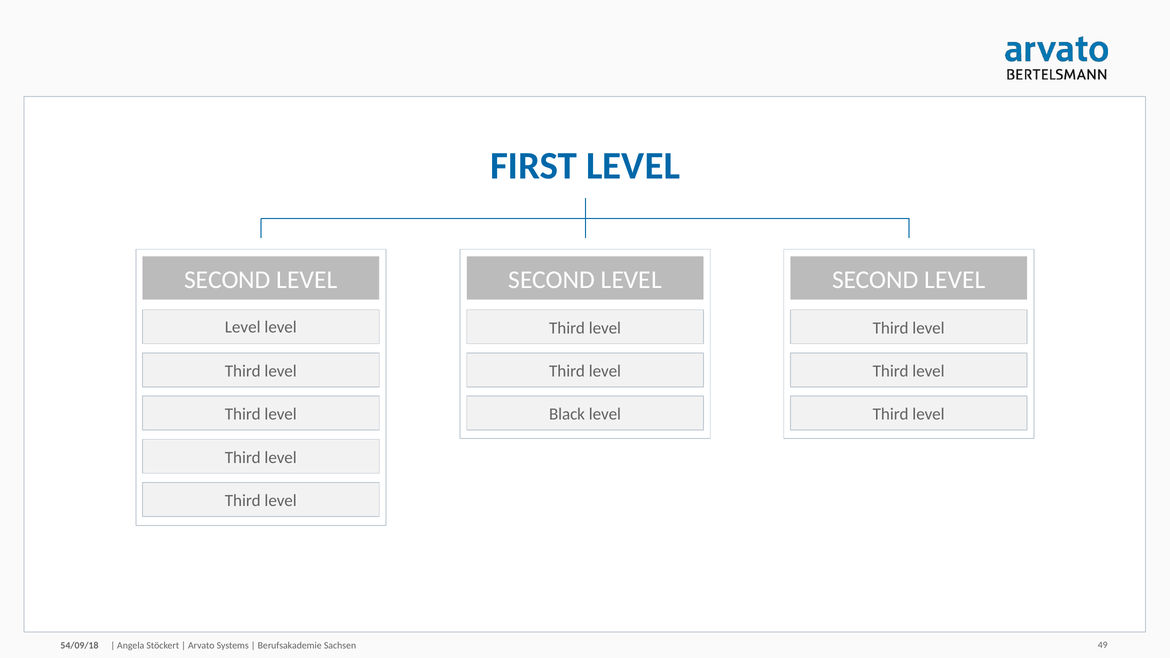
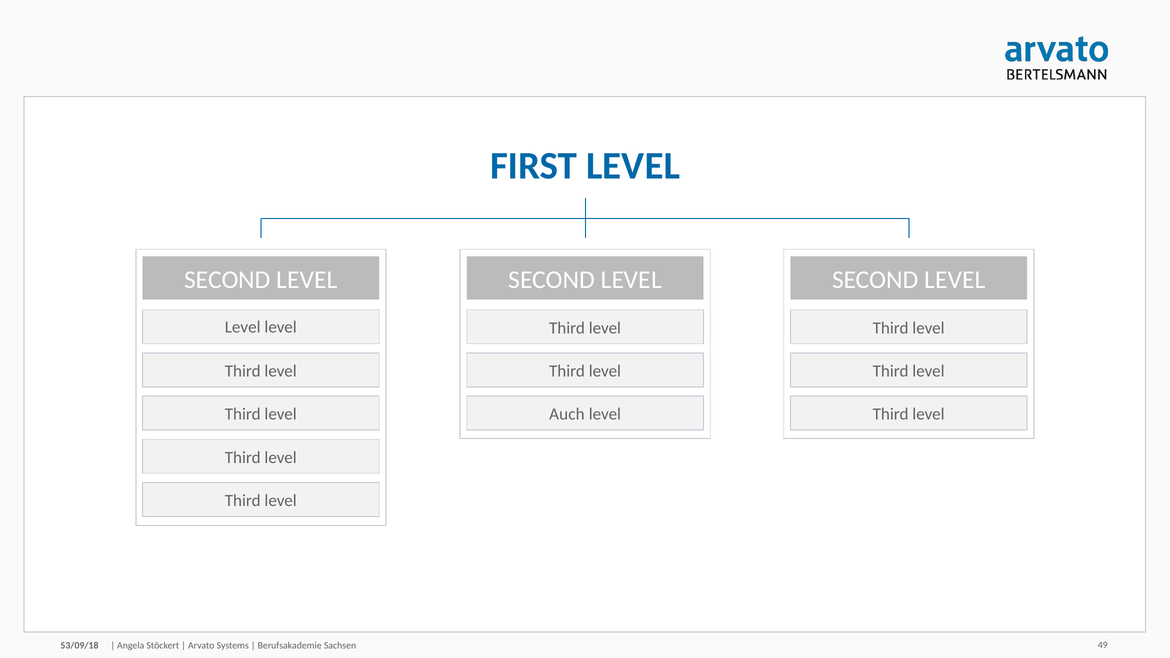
Black: Black -> Auch
54/09/18: 54/09/18 -> 53/09/18
